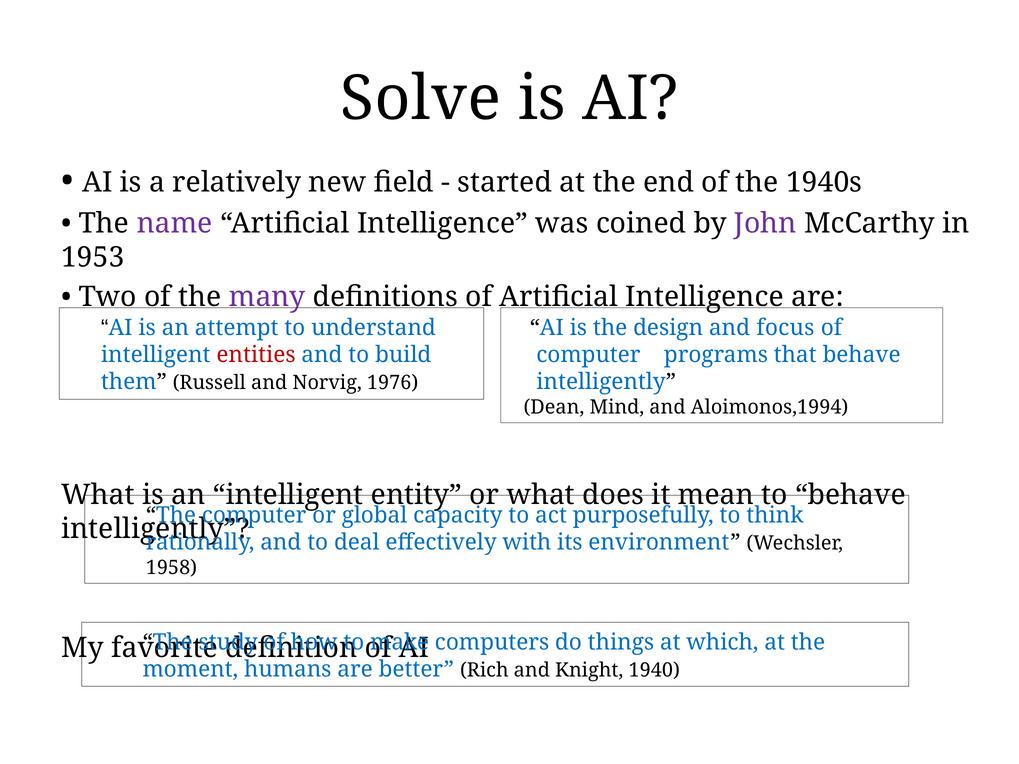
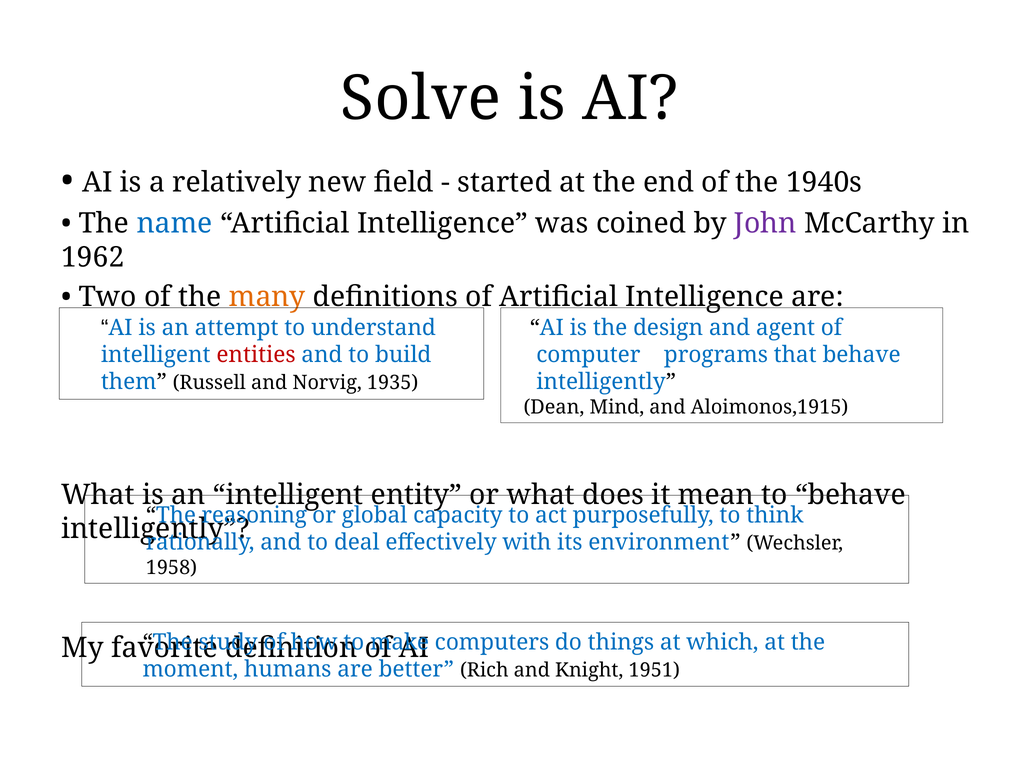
name colour: purple -> blue
1953: 1953 -> 1962
many colour: purple -> orange
focus: focus -> agent
1976: 1976 -> 1935
Aloimonos,1994: Aloimonos,1994 -> Aloimonos,1915
computer at (254, 515): computer -> reasoning
1940: 1940 -> 1951
